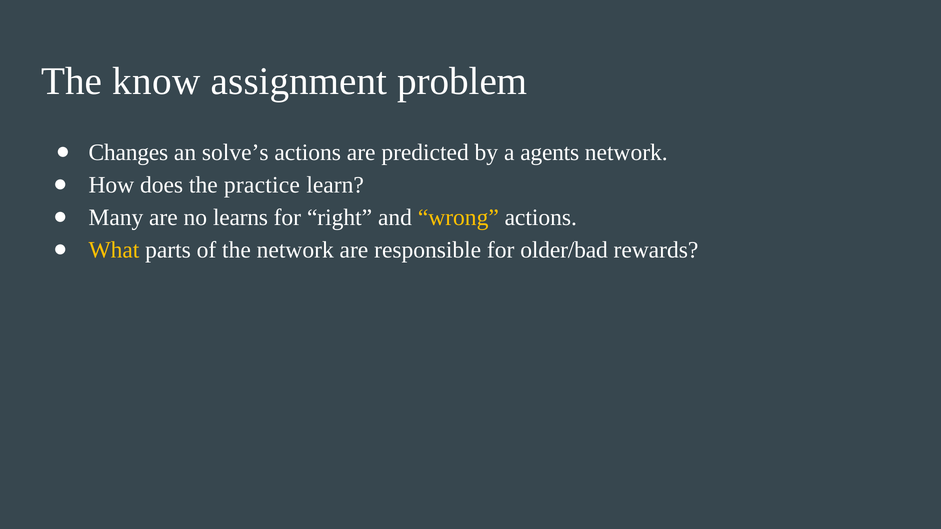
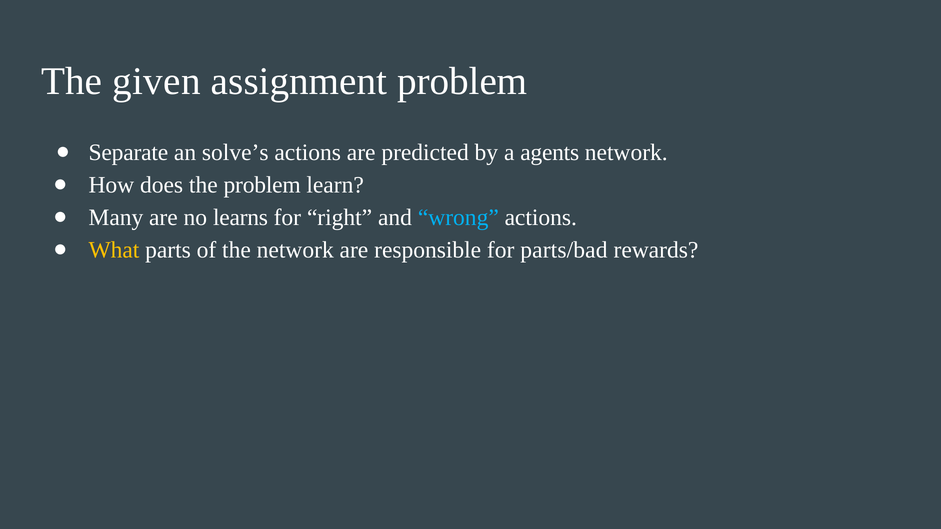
know: know -> given
Changes: Changes -> Separate
the practice: practice -> problem
wrong colour: yellow -> light blue
older/bad: older/bad -> parts/bad
